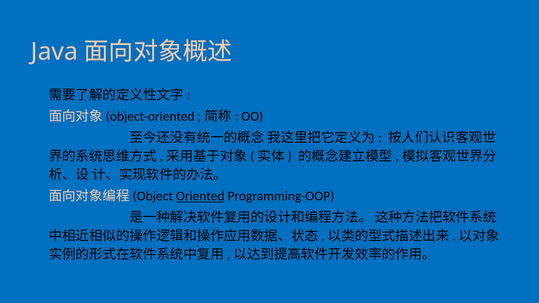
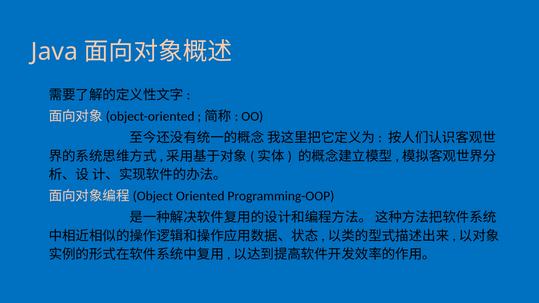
Oriented underline: present -> none
